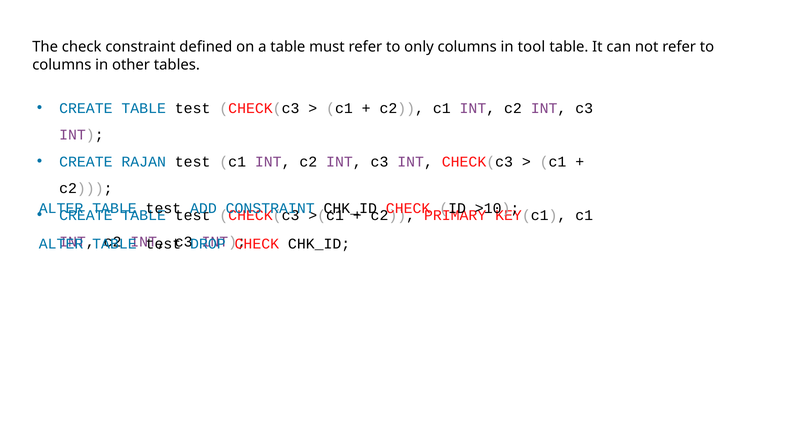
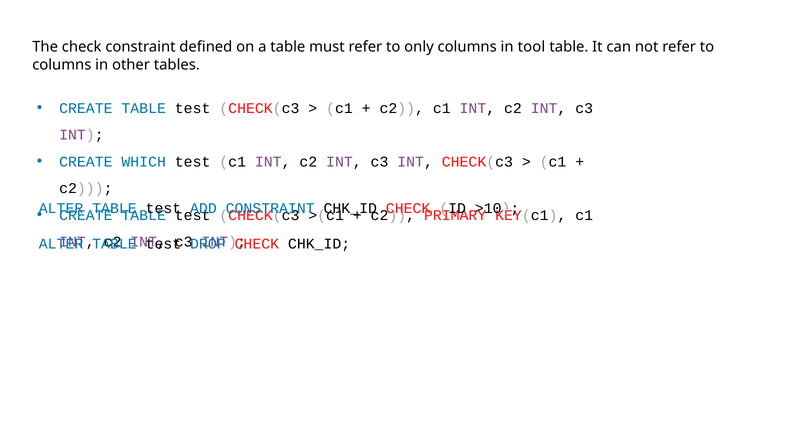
RAJAN: RAJAN -> WHICH
